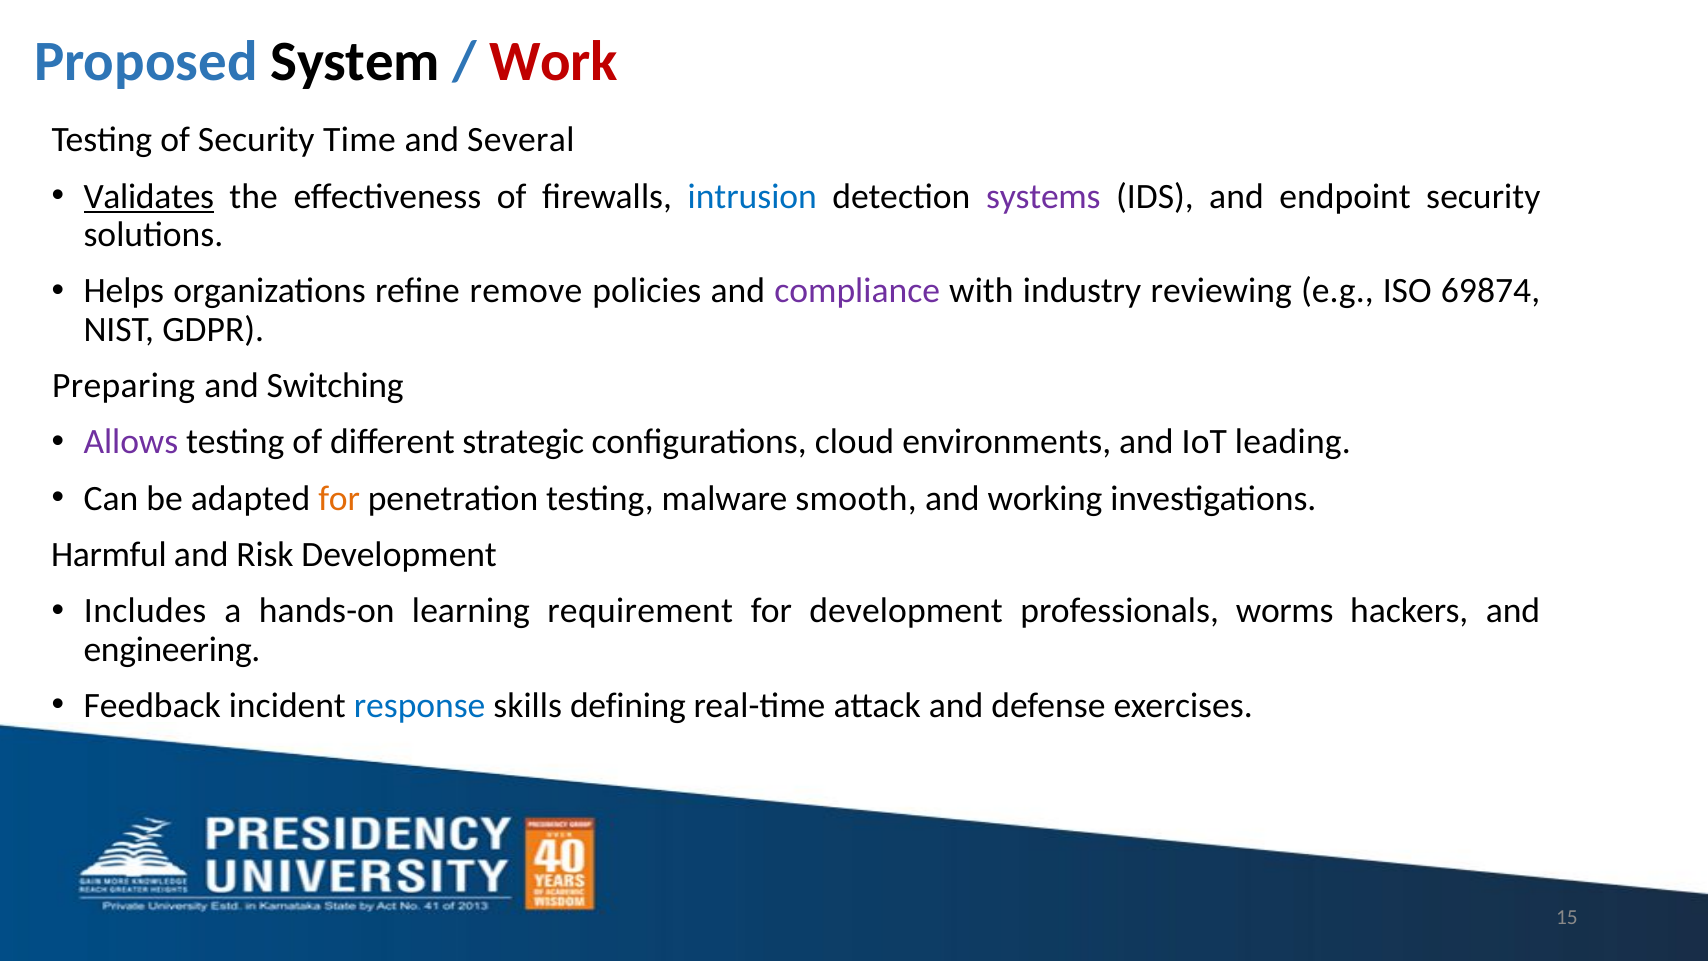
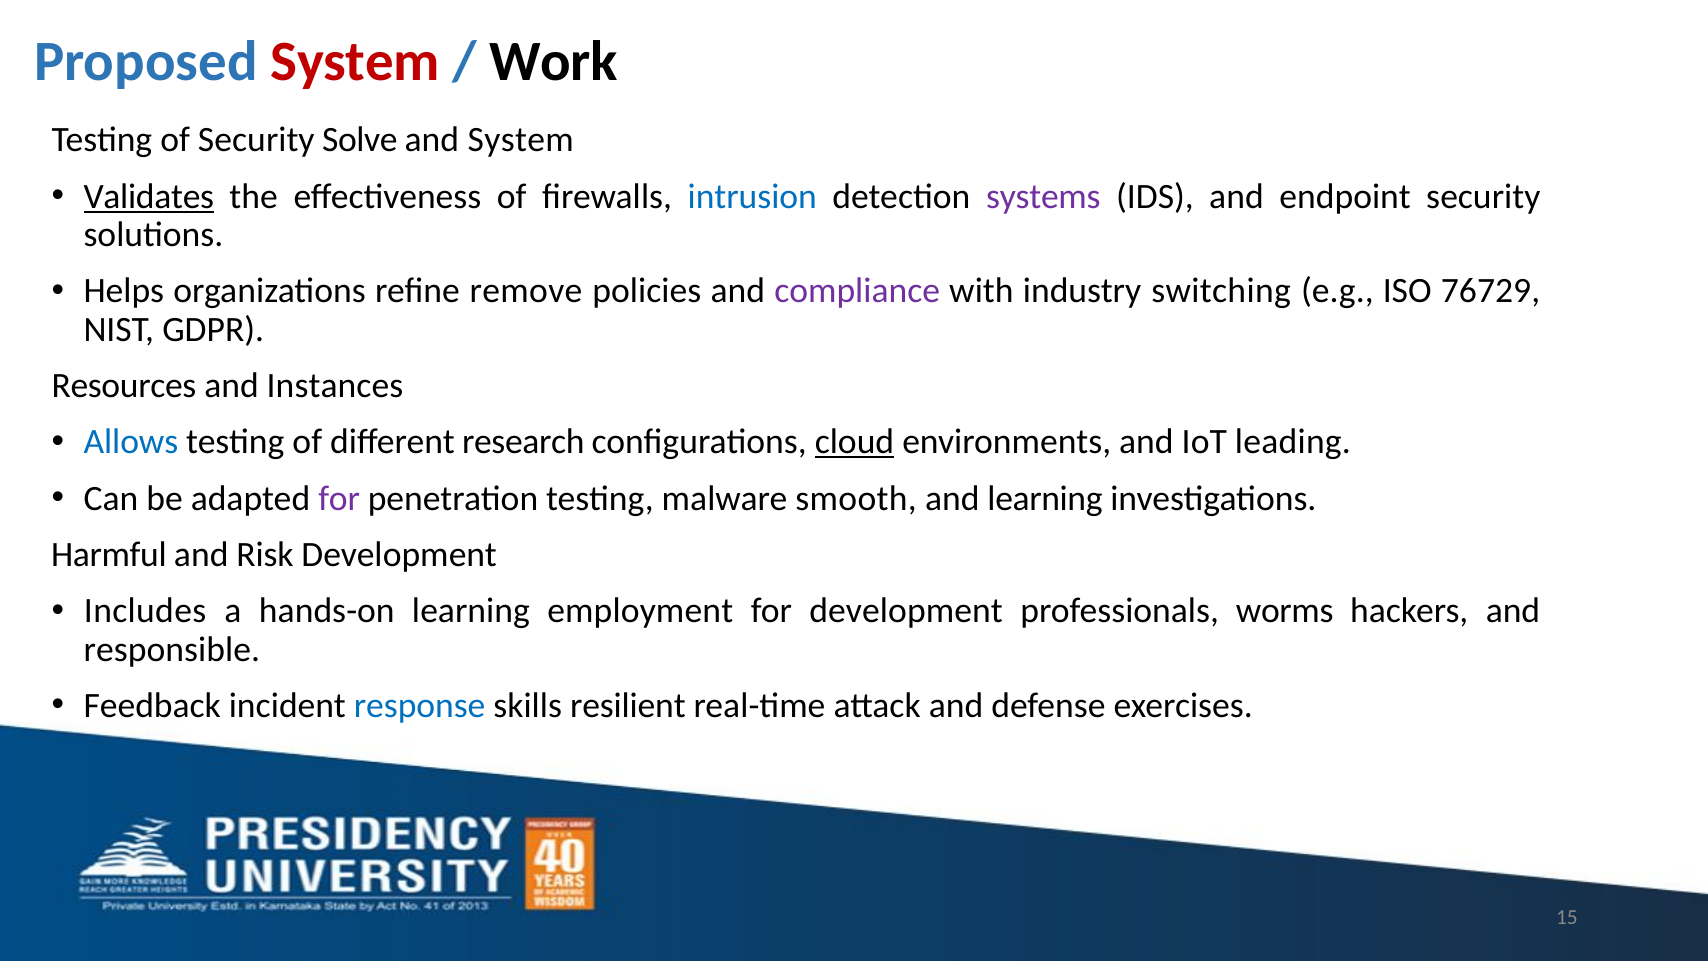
System at (355, 61) colour: black -> red
Work colour: red -> black
Time: Time -> Solve
and Several: Several -> System
reviewing: reviewing -> switching
69874: 69874 -> 76729
Preparing: Preparing -> Resources
Switching: Switching -> Instances
Allows colour: purple -> blue
strategic: strategic -> research
cloud underline: none -> present
for at (339, 498) colour: orange -> purple
and working: working -> learning
requirement: requirement -> employment
engineering: engineering -> responsible
defining: defining -> resilient
